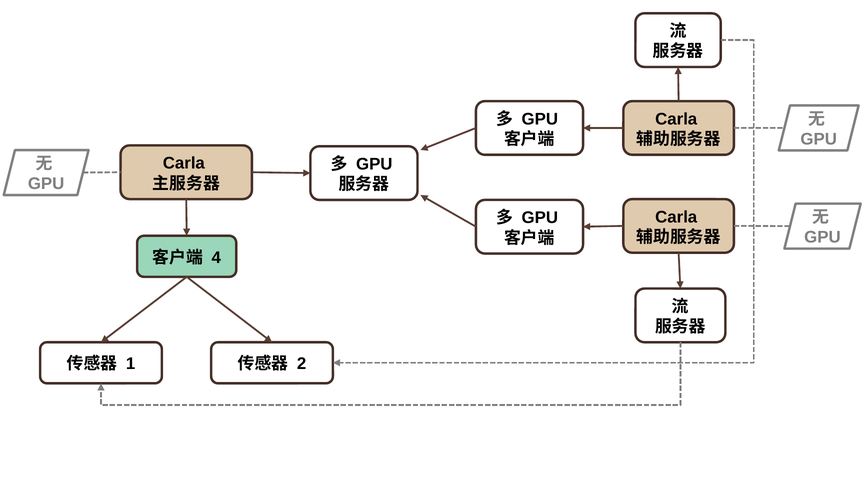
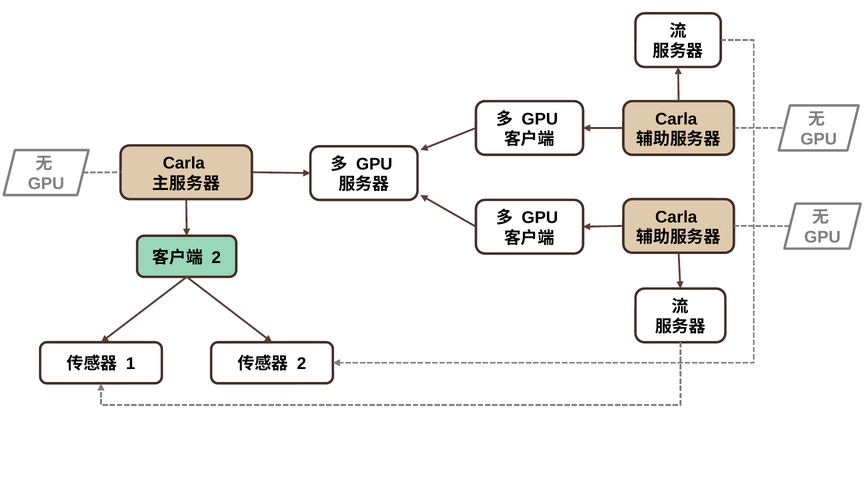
4 at (216, 257): 4 -> 2
